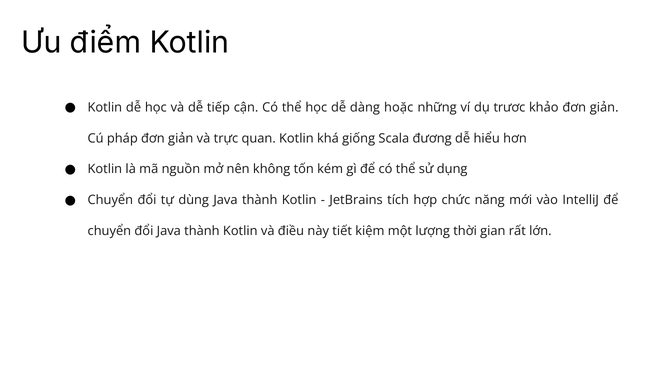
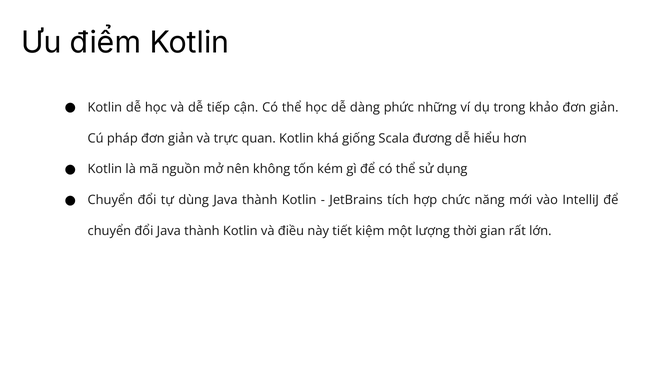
hoặc: hoặc -> phức
trươc: trươc -> trong
